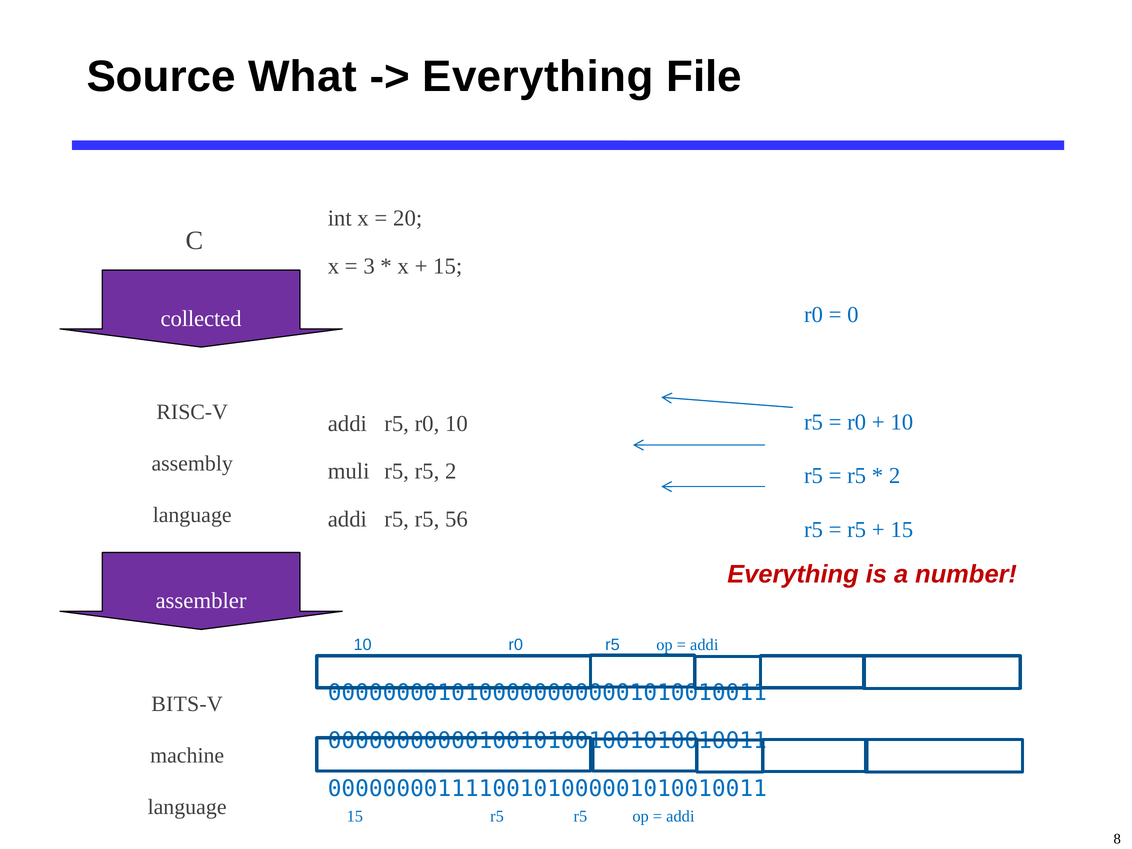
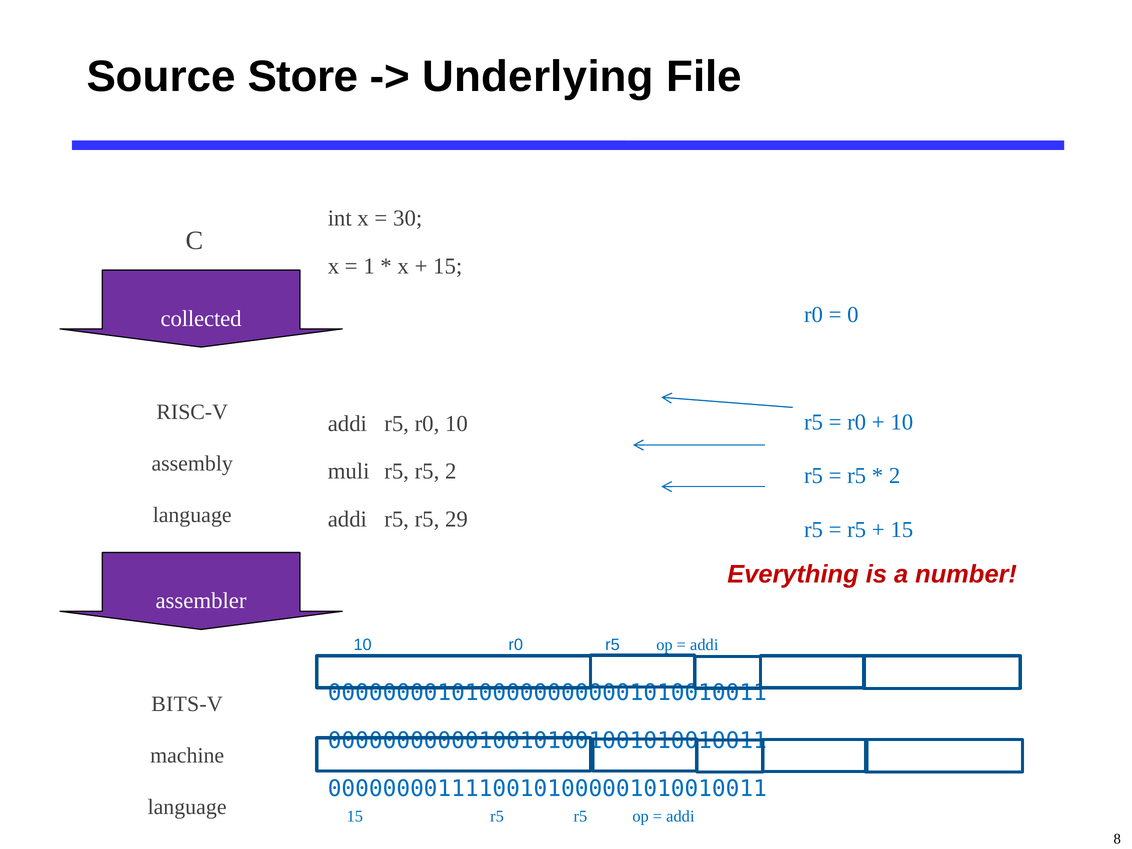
What: What -> Store
Everything at (538, 77): Everything -> Underlying
20: 20 -> 30
3: 3 -> 1
56: 56 -> 29
